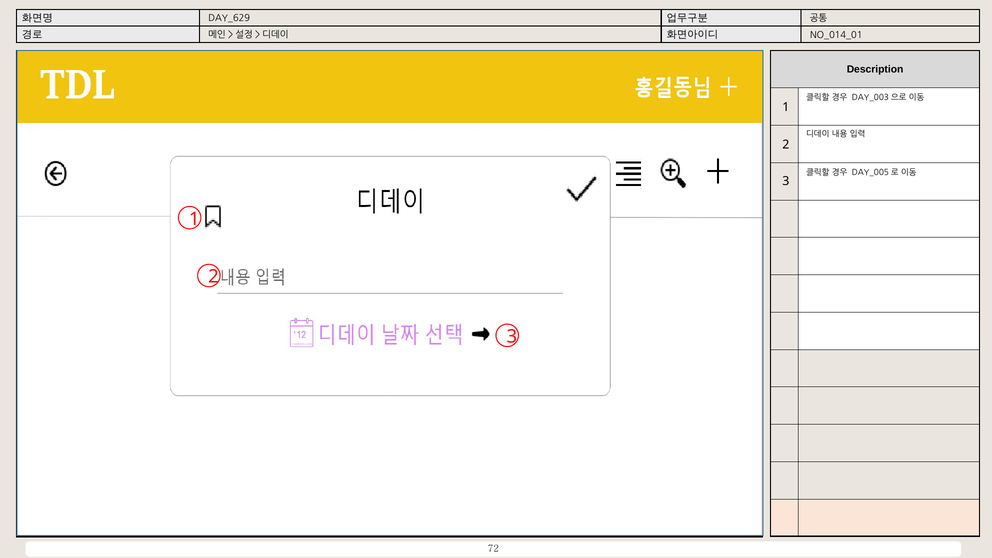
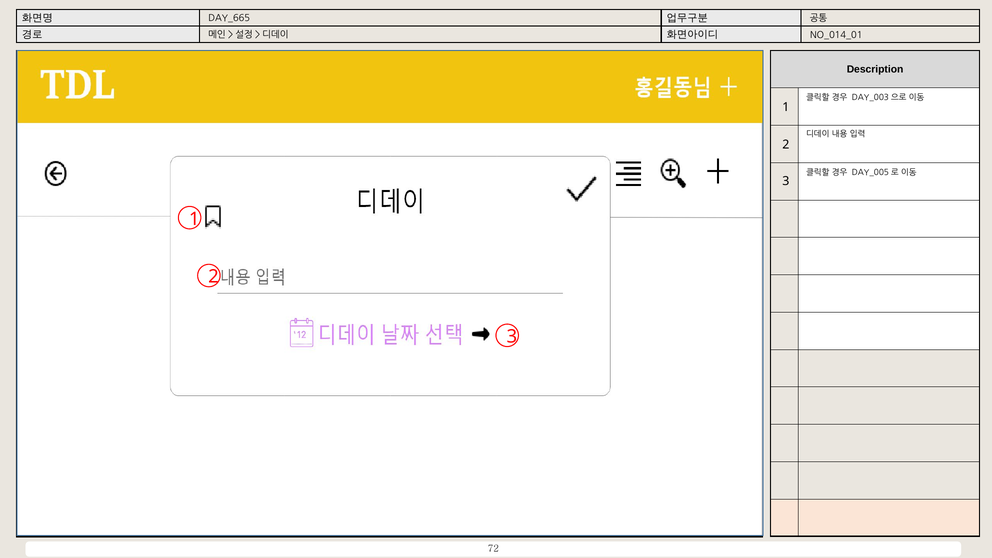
DAY_629: DAY_629 -> DAY_665
